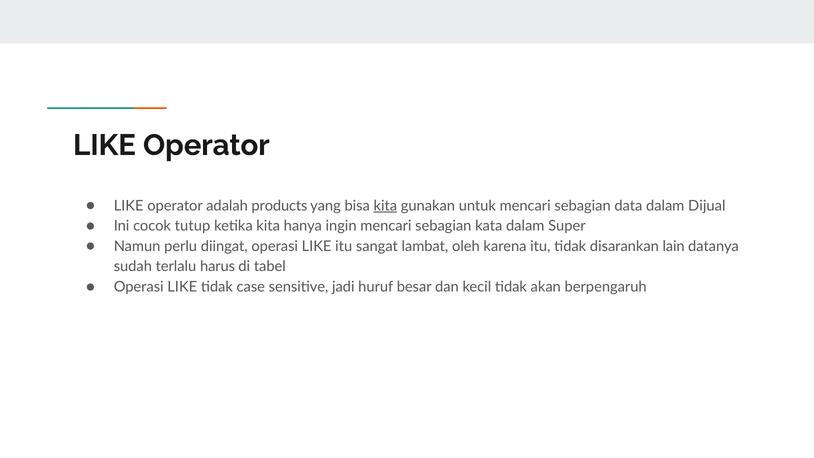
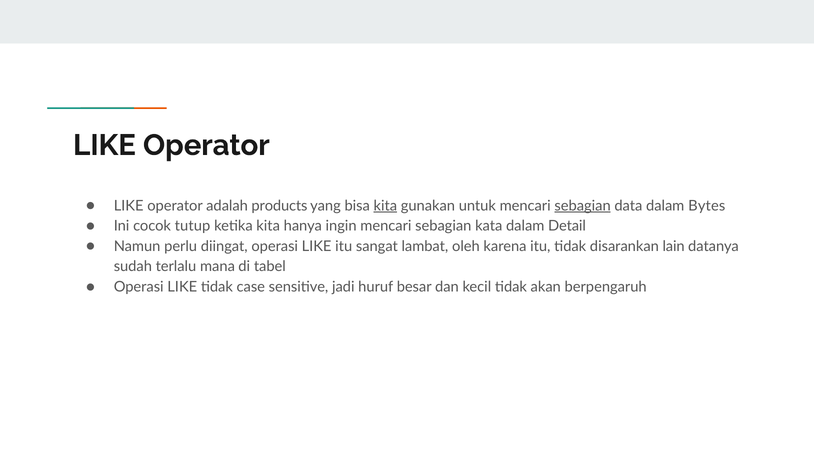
sebagian at (583, 206) underline: none -> present
Dijual: Dijual -> Bytes
Super: Super -> Detail
harus: harus -> mana
